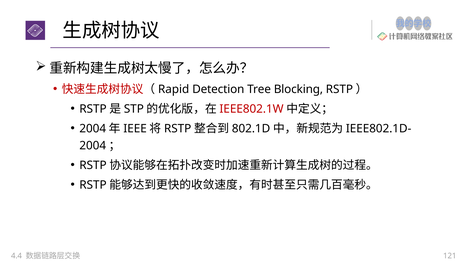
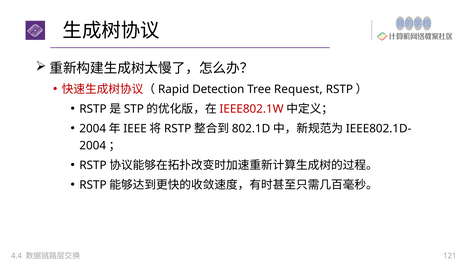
Blocking: Blocking -> Request
